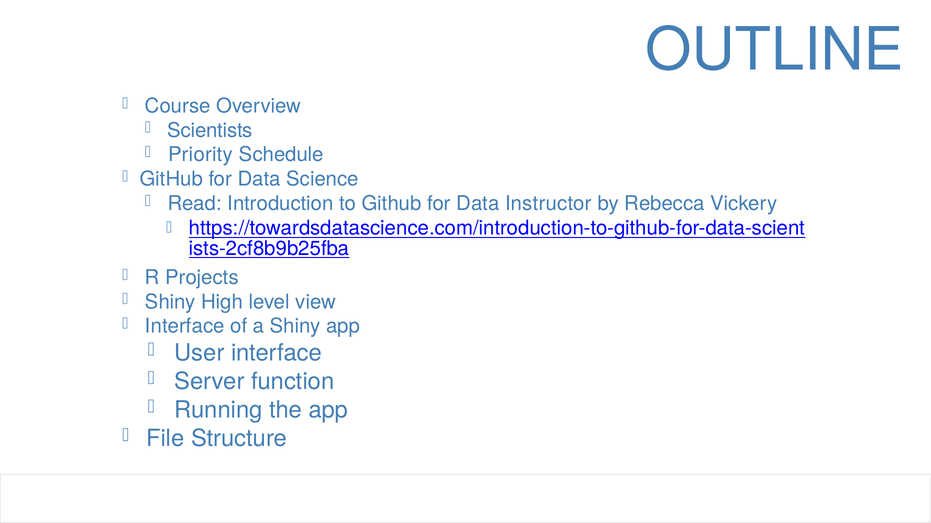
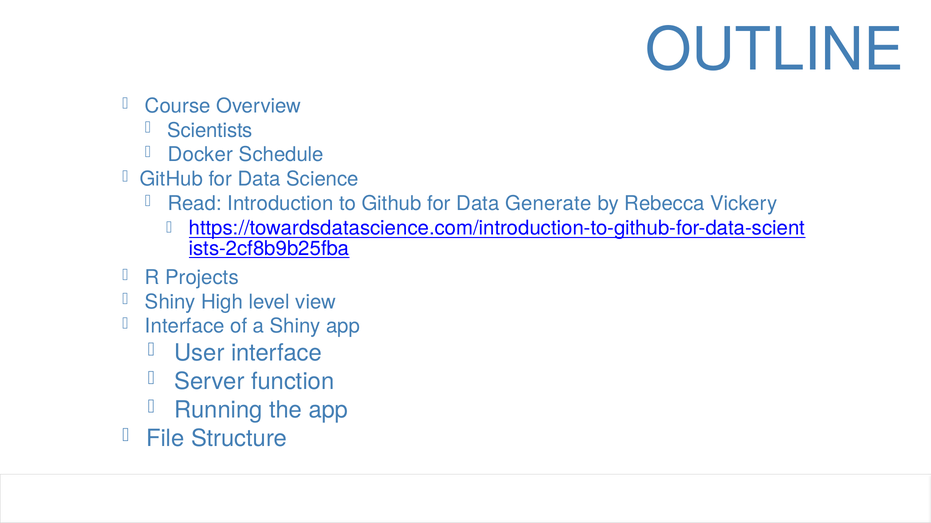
Priority: Priority -> Docker
Instructor: Instructor -> Generate
